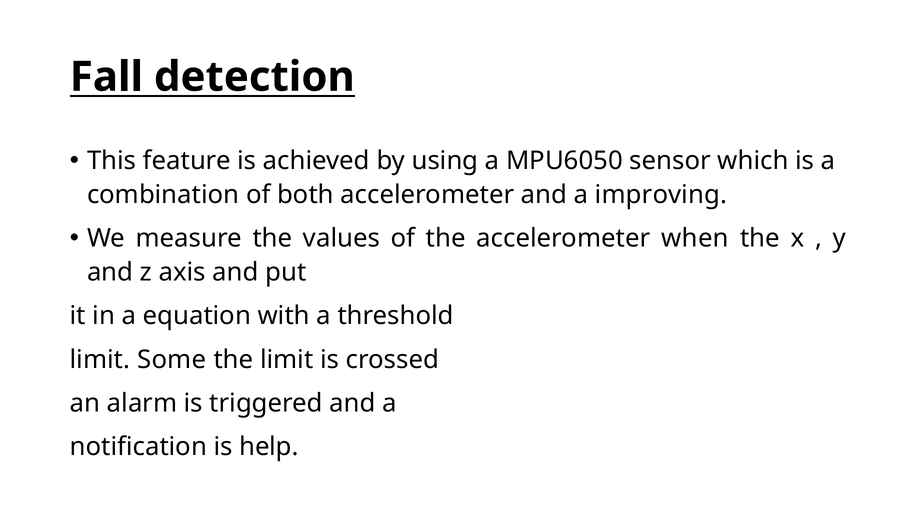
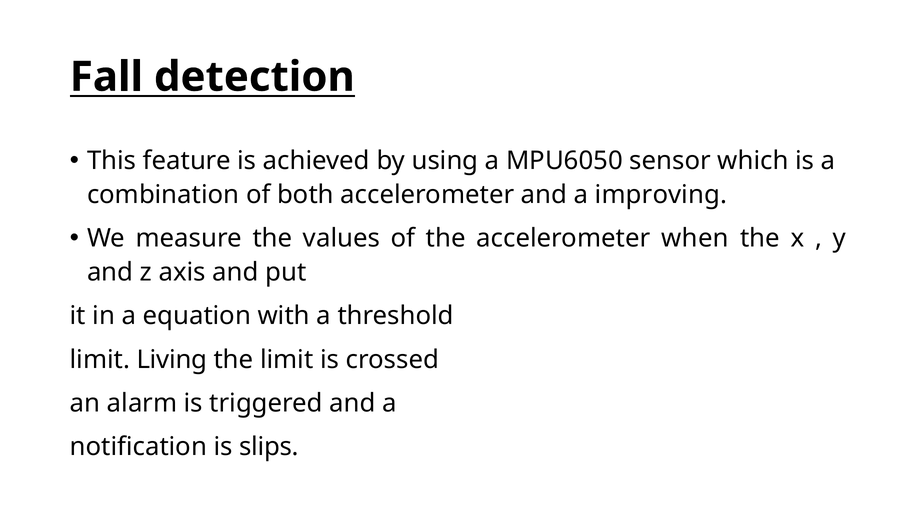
Some: Some -> Living
help: help -> slips
